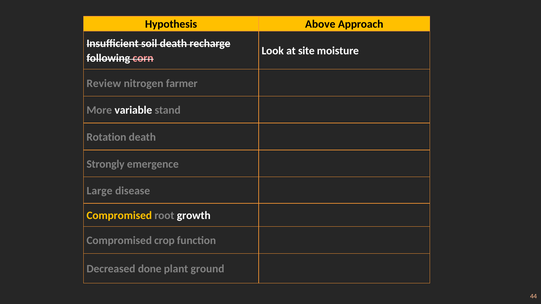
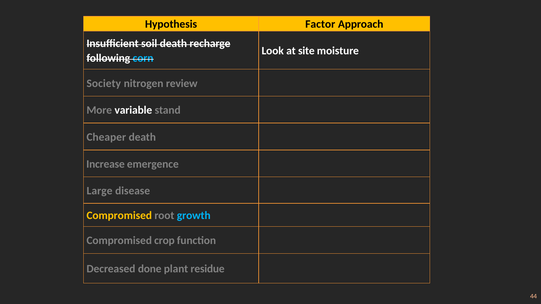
Above: Above -> Factor
corn colour: pink -> light blue
Review: Review -> Society
farmer: farmer -> review
Rotation: Rotation -> Cheaper
Strongly: Strongly -> Increase
growth colour: white -> light blue
ground: ground -> residue
